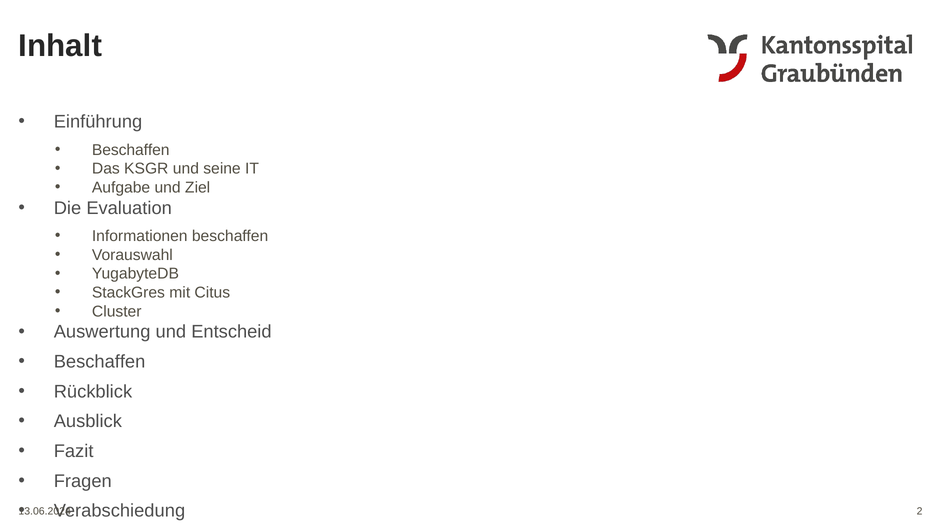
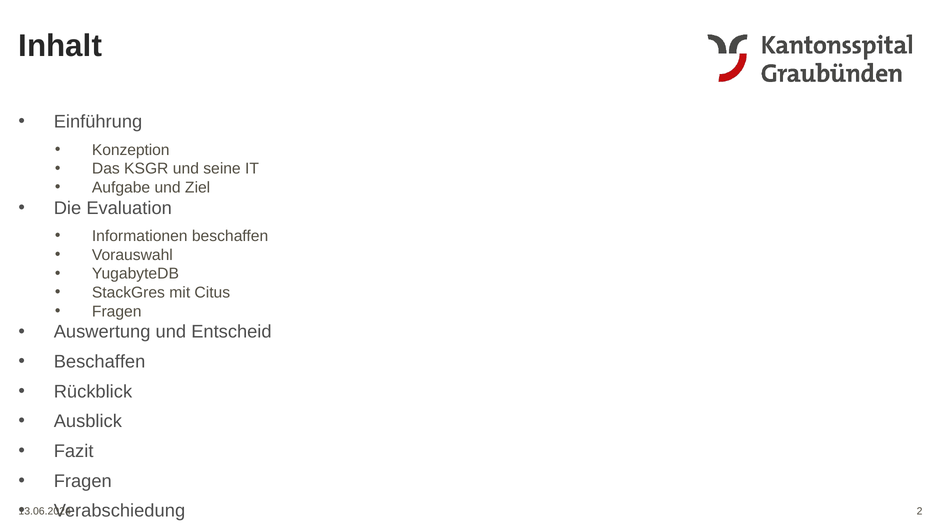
Beschaffen at (131, 150): Beschaffen -> Konzeption
Cluster at (117, 312): Cluster -> Fragen
